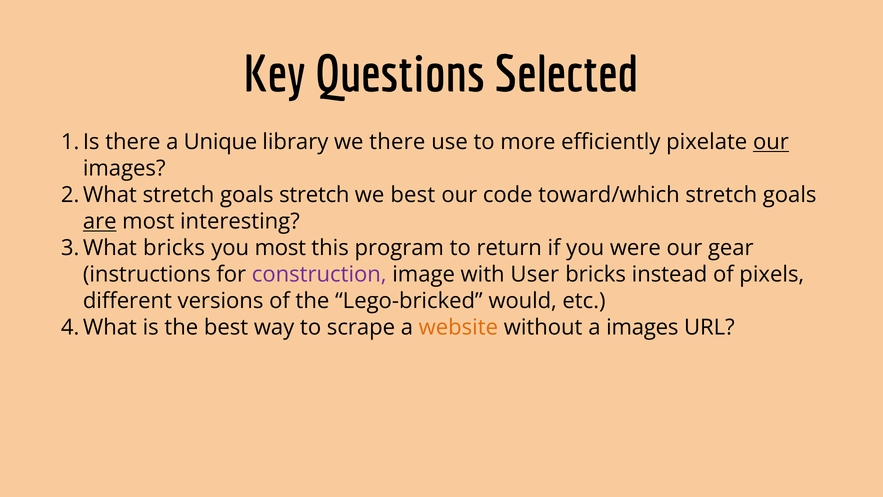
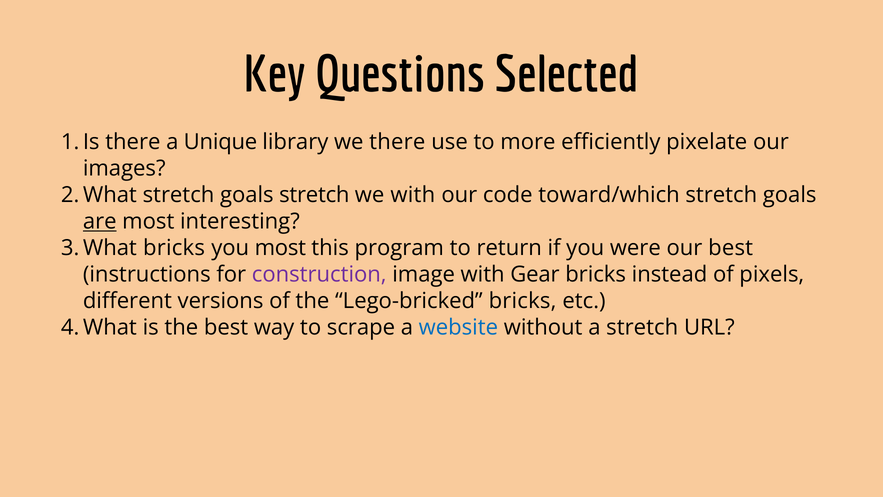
our at (771, 142) underline: present -> none
we best: best -> with
our gear: gear -> best
User: User -> Gear
Lego-bricked would: would -> bricks
website colour: orange -> blue
a images: images -> stretch
